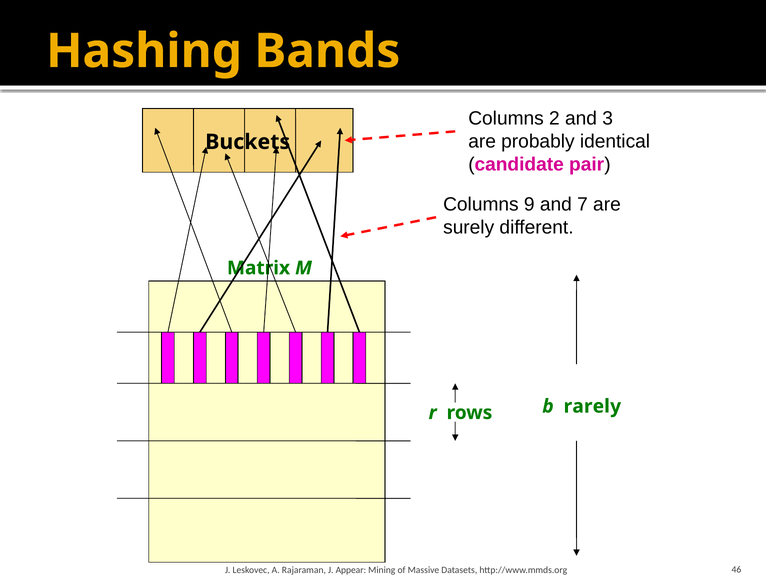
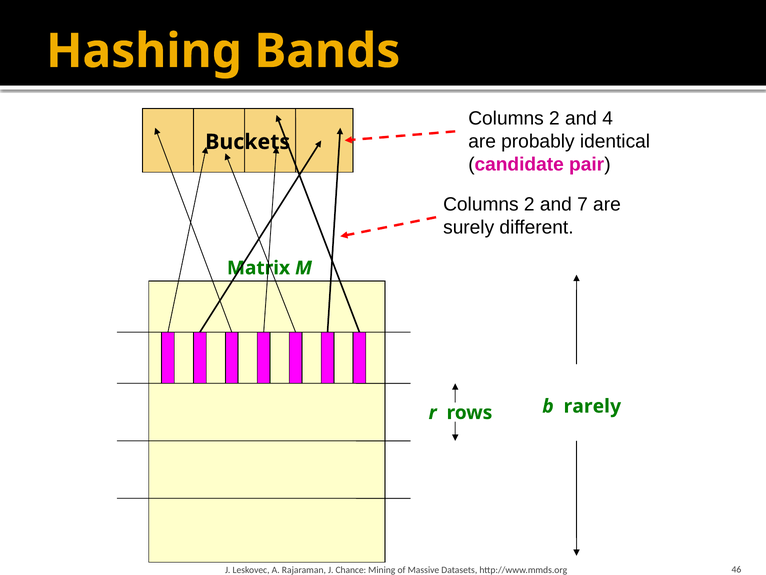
3: 3 -> 4
9 at (529, 204): 9 -> 2
Appear: Appear -> Chance
